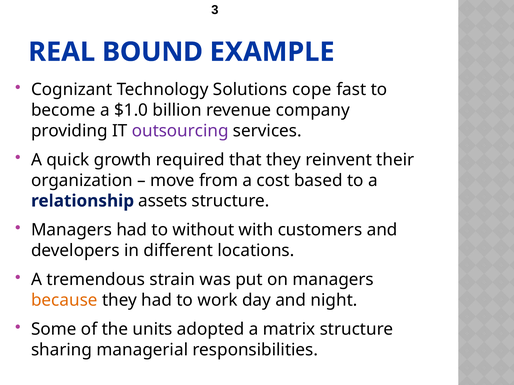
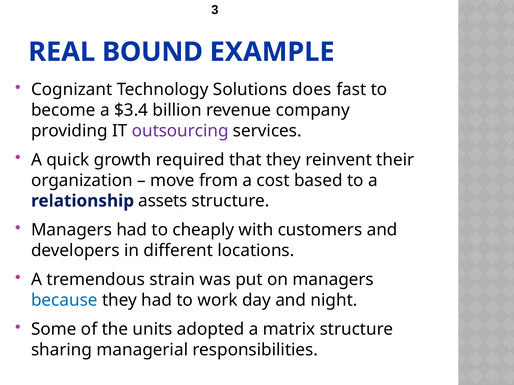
cope: cope -> does
$1.0: $1.0 -> $3.4
without: without -> cheaply
because colour: orange -> blue
